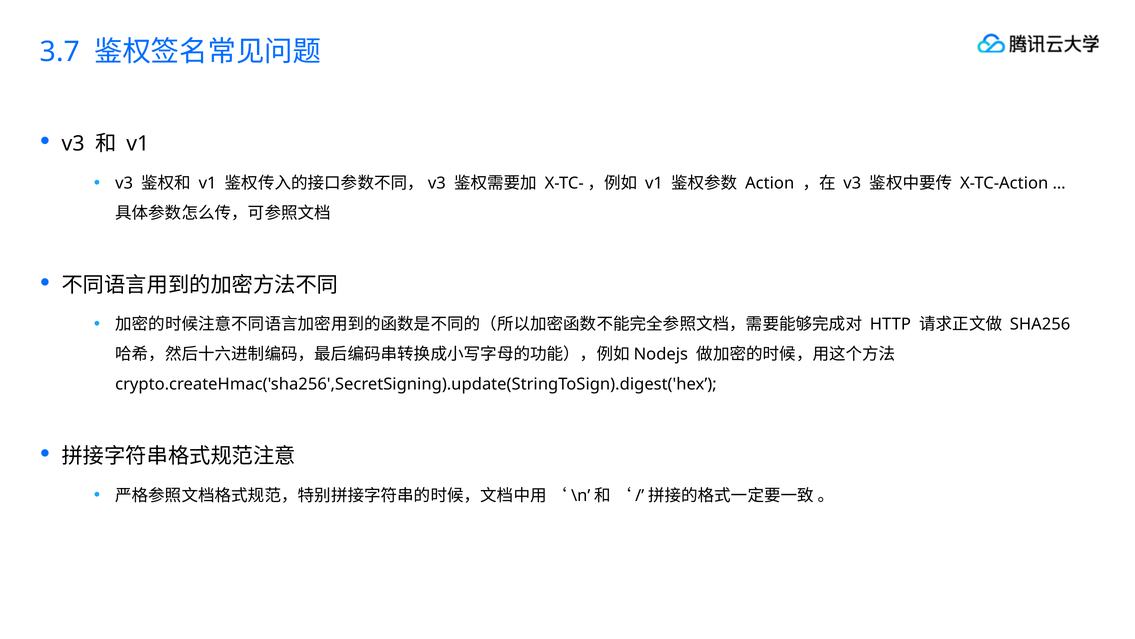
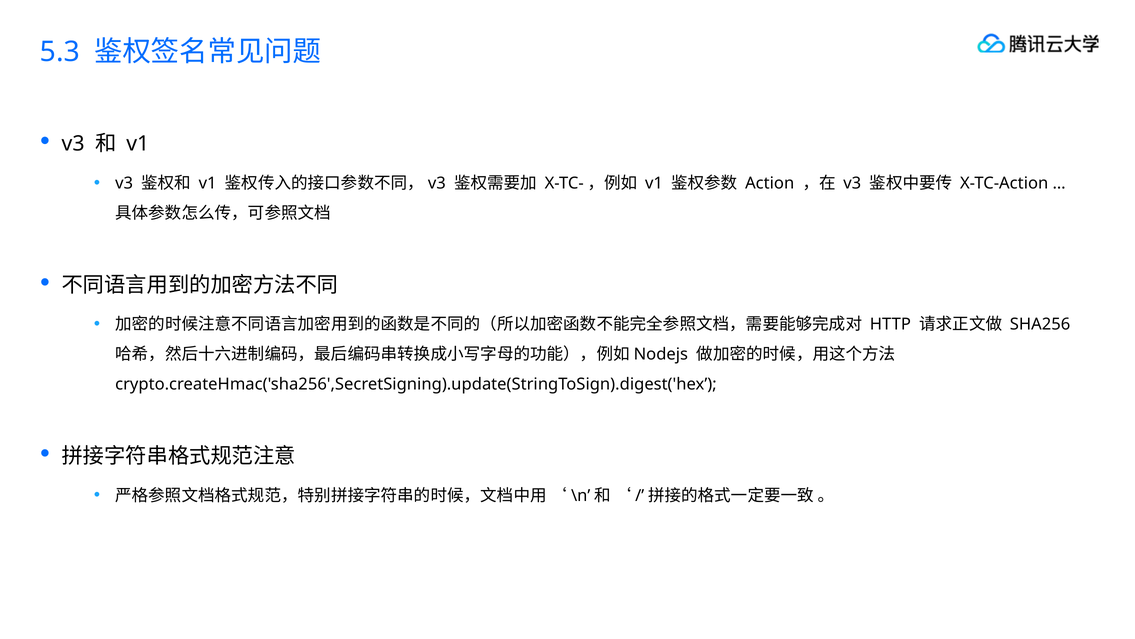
3.7: 3.7 -> 5.3
